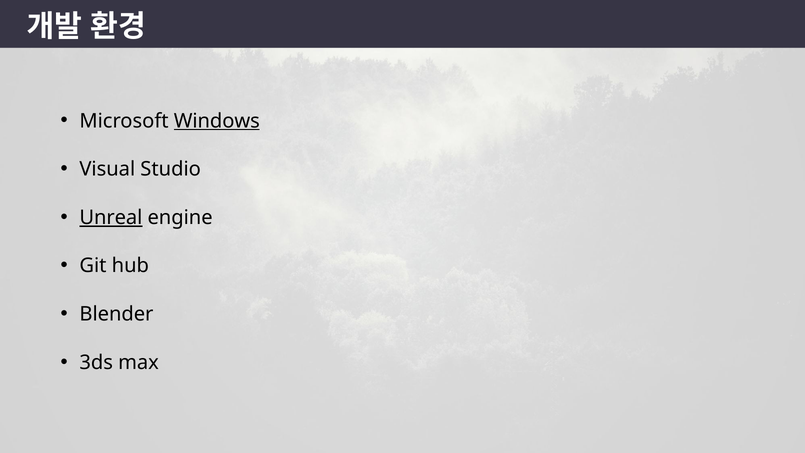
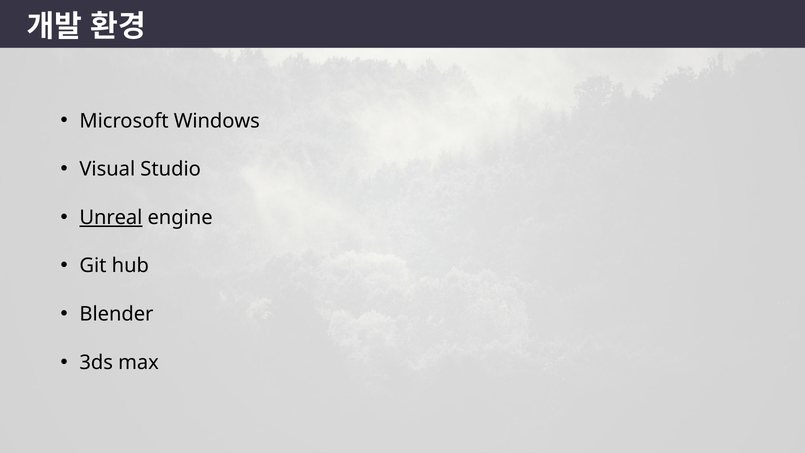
Windows underline: present -> none
